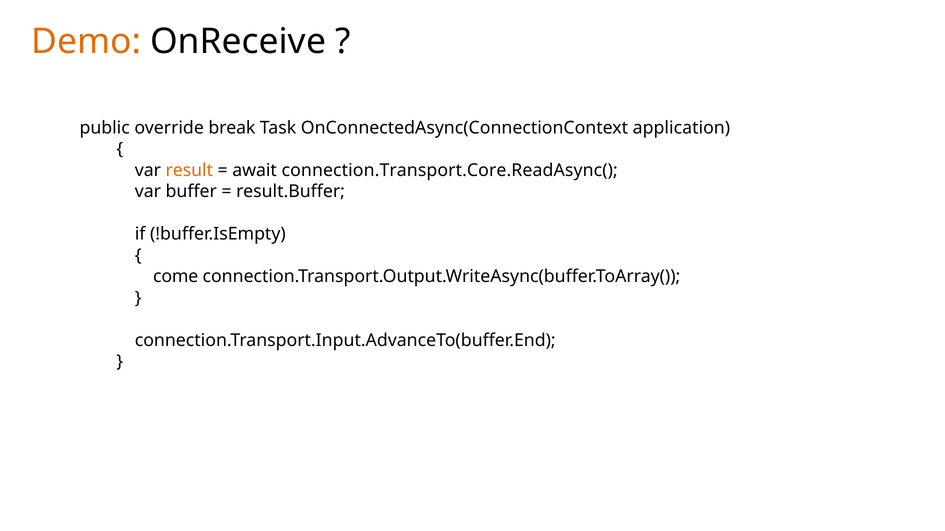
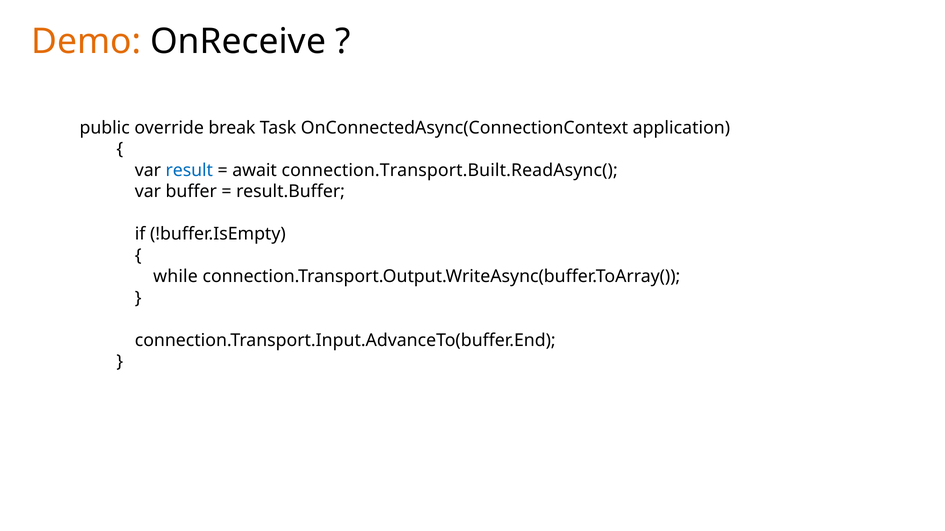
result colour: orange -> blue
connection.Transport.Core.ReadAsync(: connection.Transport.Core.ReadAsync( -> connection.Transport.Built.ReadAsync(
come: come -> while
